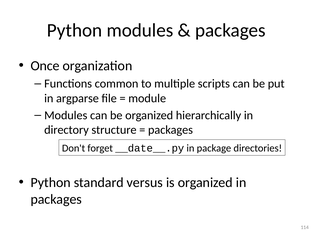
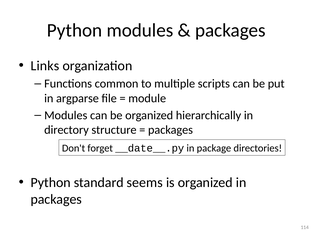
Once: Once -> Links
versus: versus -> seems
